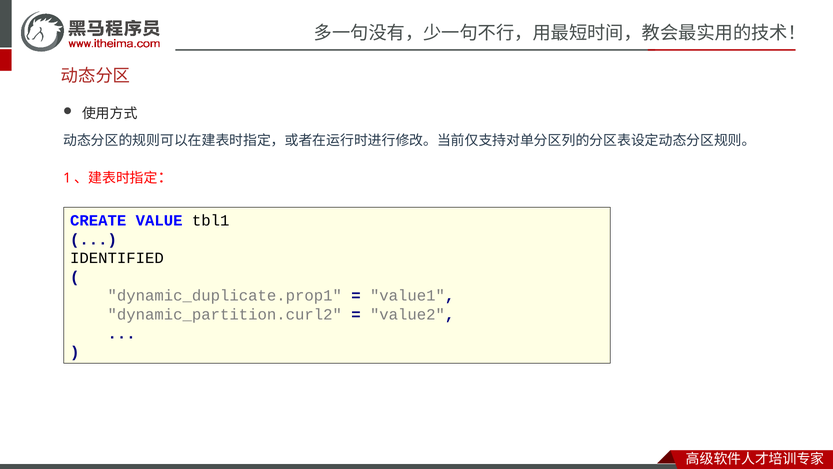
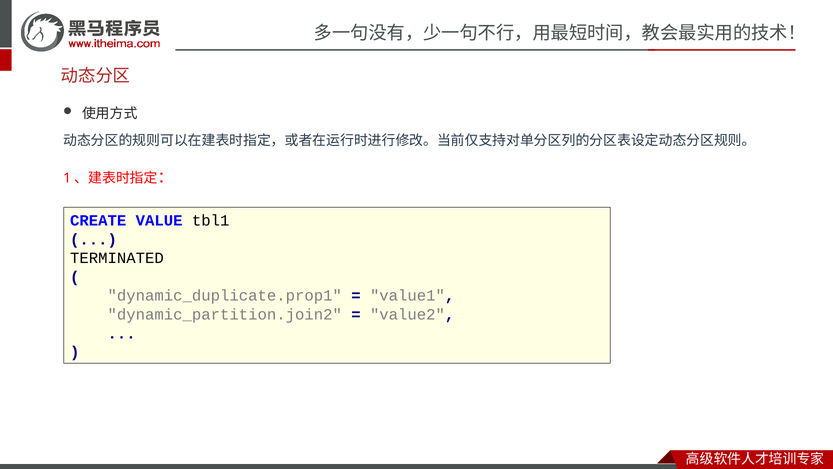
IDENTIFIED: IDENTIFIED -> TERMINATED
dynamic_partition.curl2: dynamic_partition.curl2 -> dynamic_partition.join2
